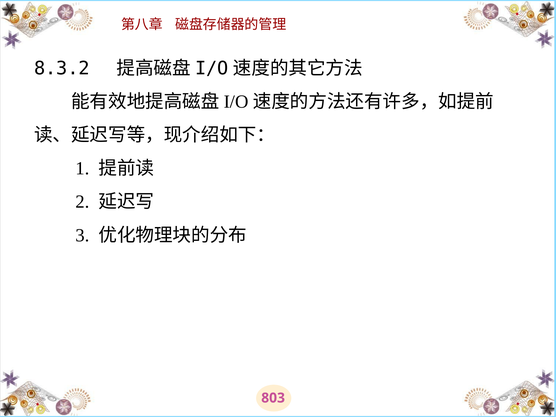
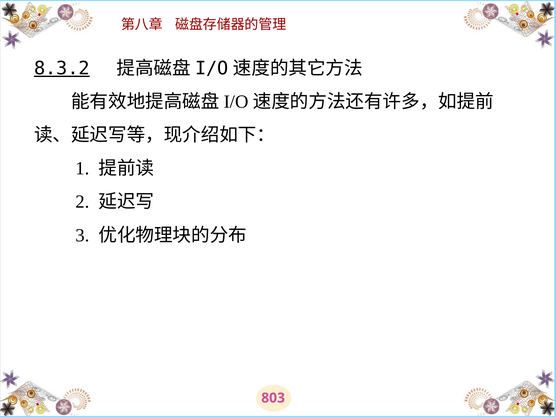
8.3.2 underline: none -> present
